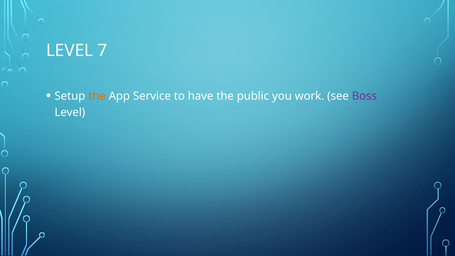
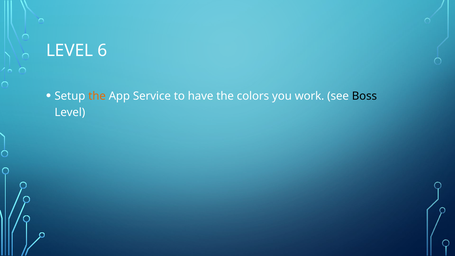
7: 7 -> 6
public: public -> colors
Boss colour: purple -> black
